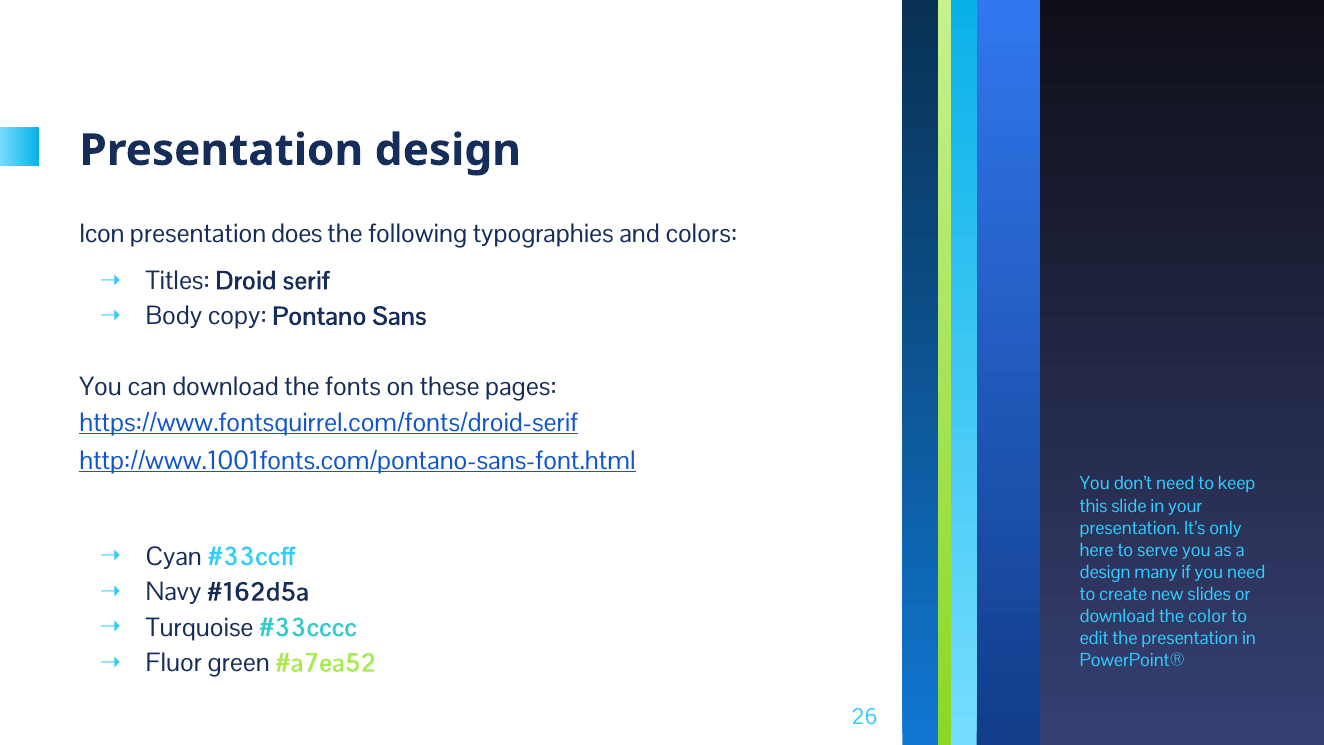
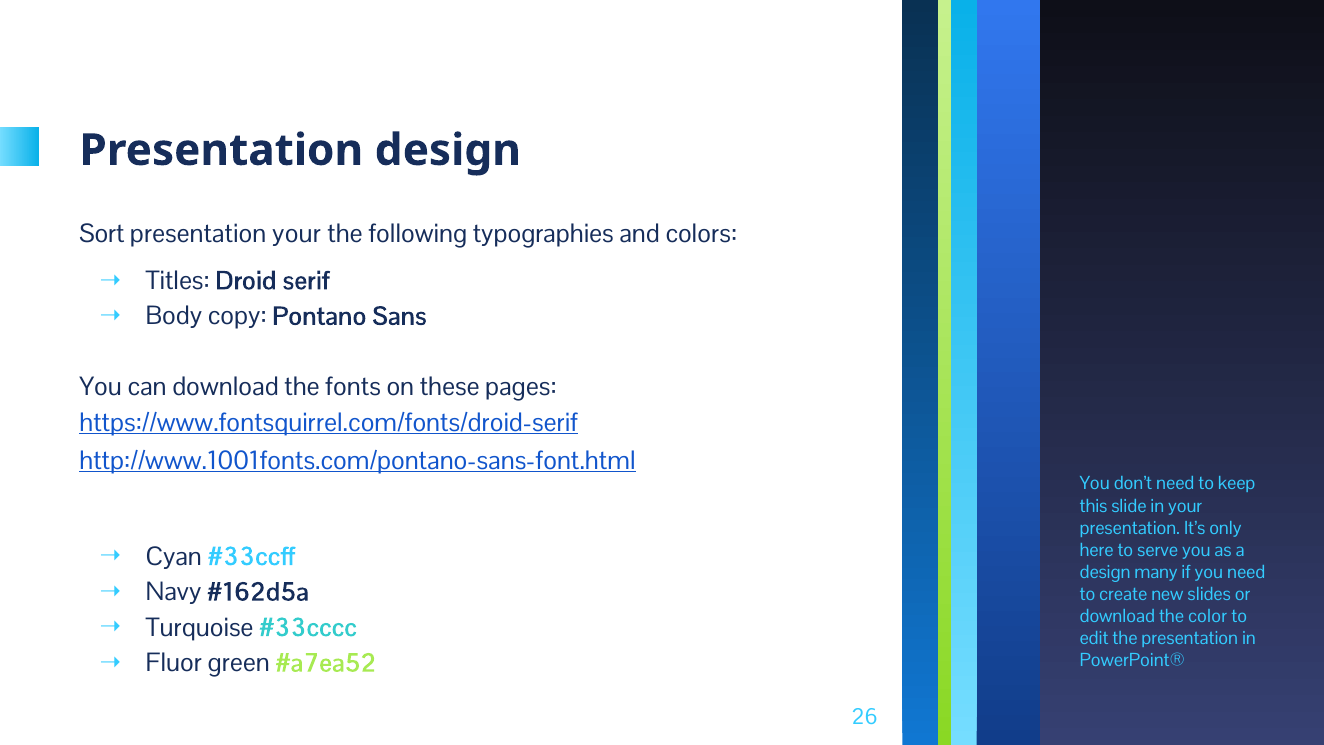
Icon: Icon -> Sort
presentation does: does -> your
